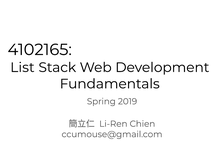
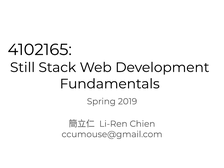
List: List -> Still
